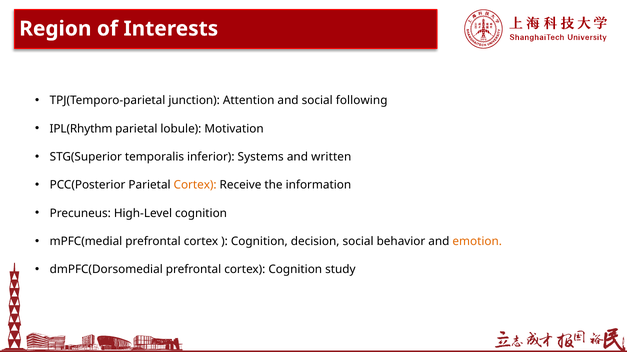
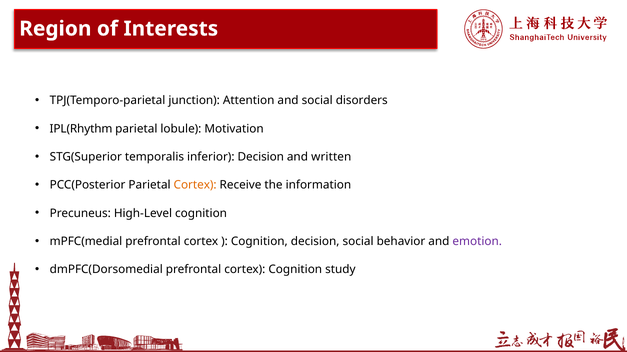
following: following -> disorders
inferior Systems: Systems -> Decision
emotion colour: orange -> purple
